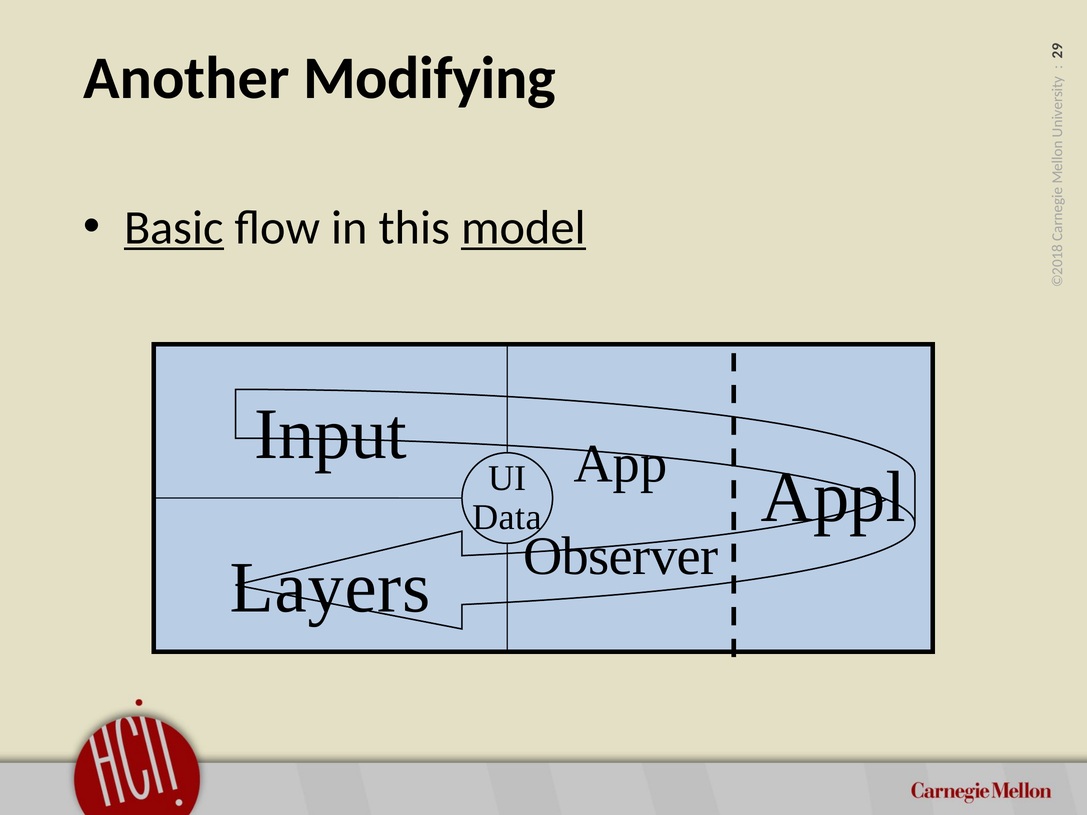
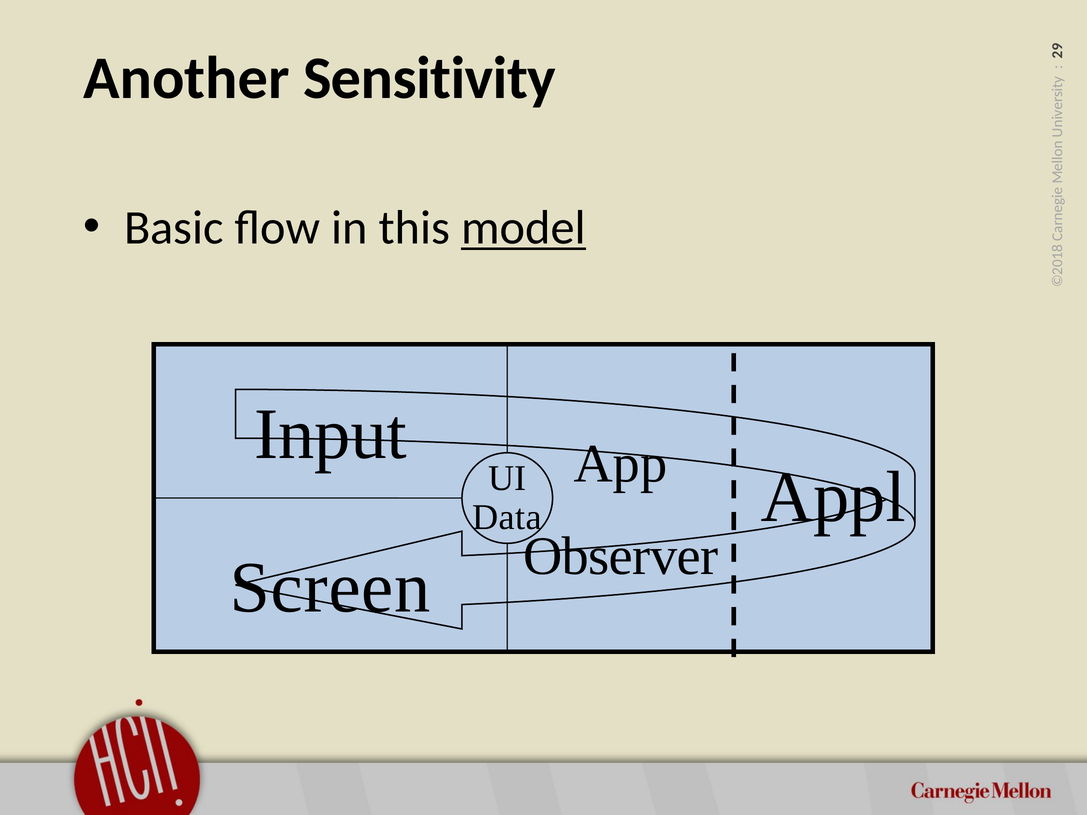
Modifying: Modifying -> Sensitivity
Basic underline: present -> none
Layers: Layers -> Screen
